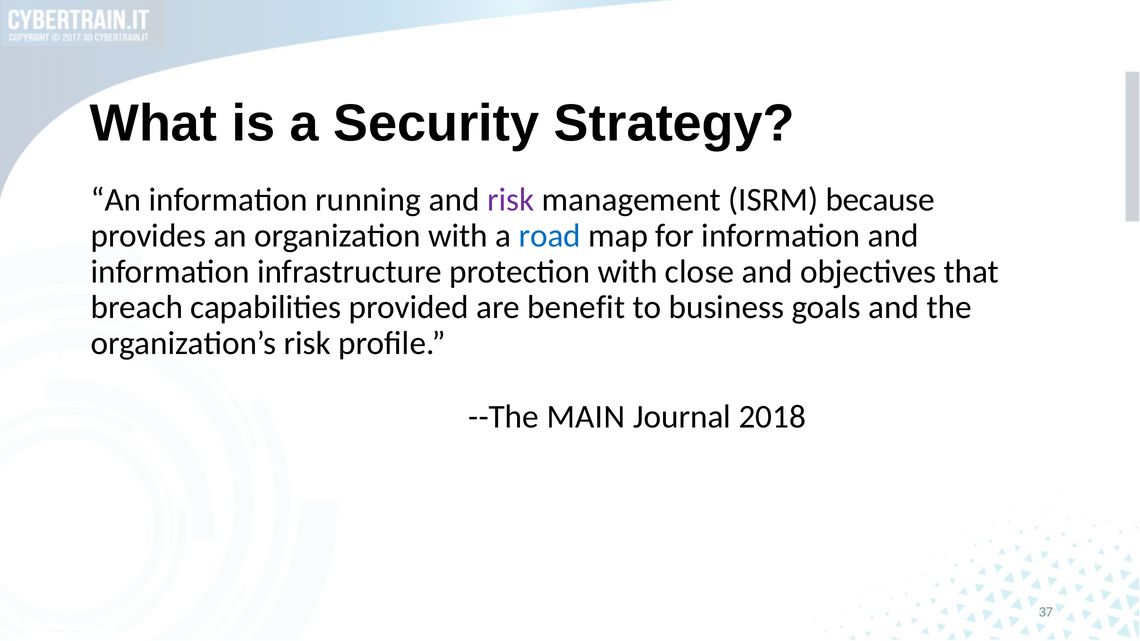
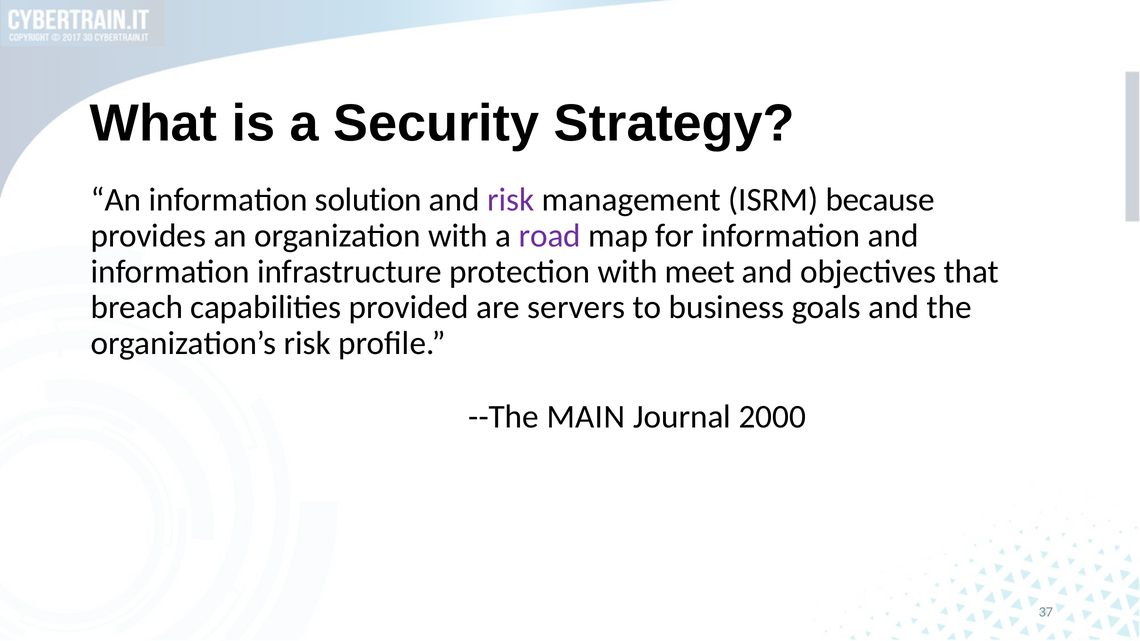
running: running -> solution
road colour: blue -> purple
close: close -> meet
benefit: benefit -> servers
2018: 2018 -> 2000
